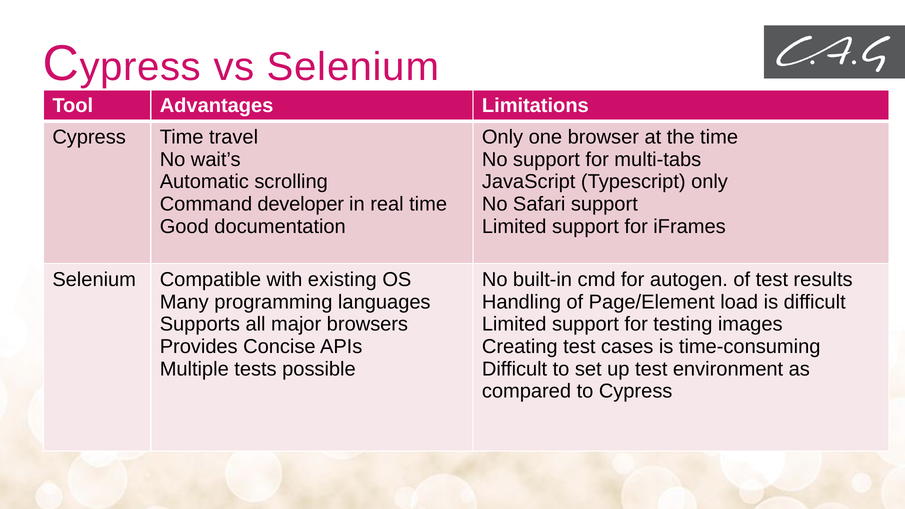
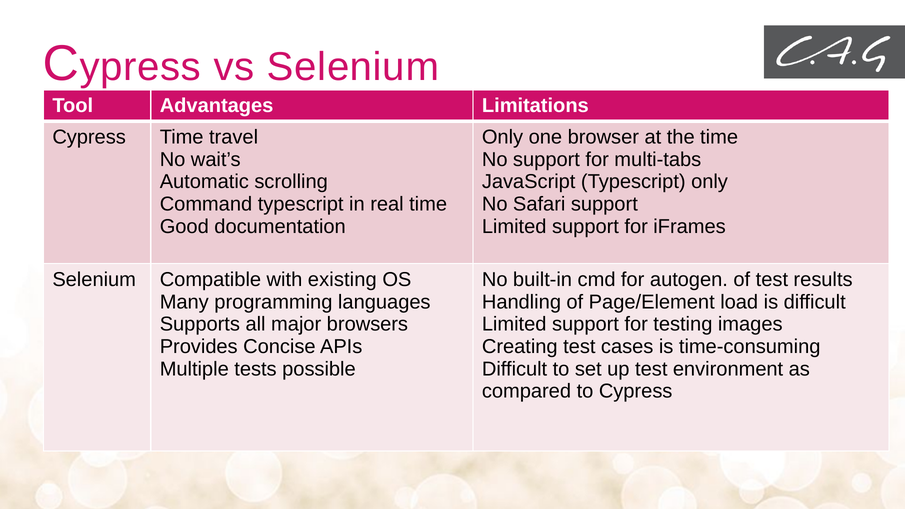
Command developer: developer -> typescript
